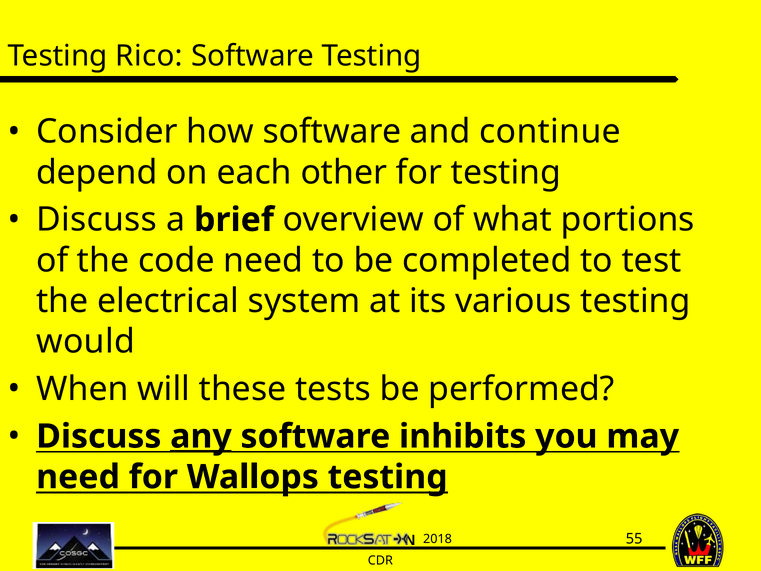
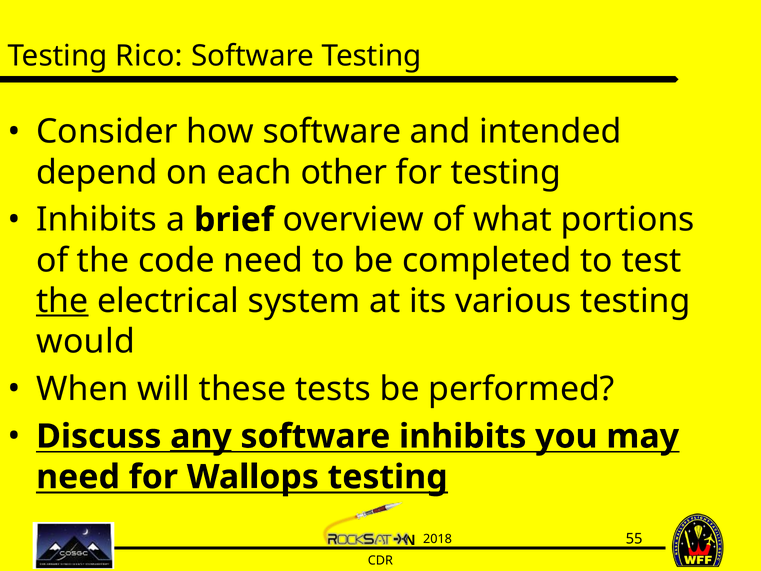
continue: continue -> intended
Discuss at (97, 220): Discuss -> Inhibits
the at (62, 301) underline: none -> present
